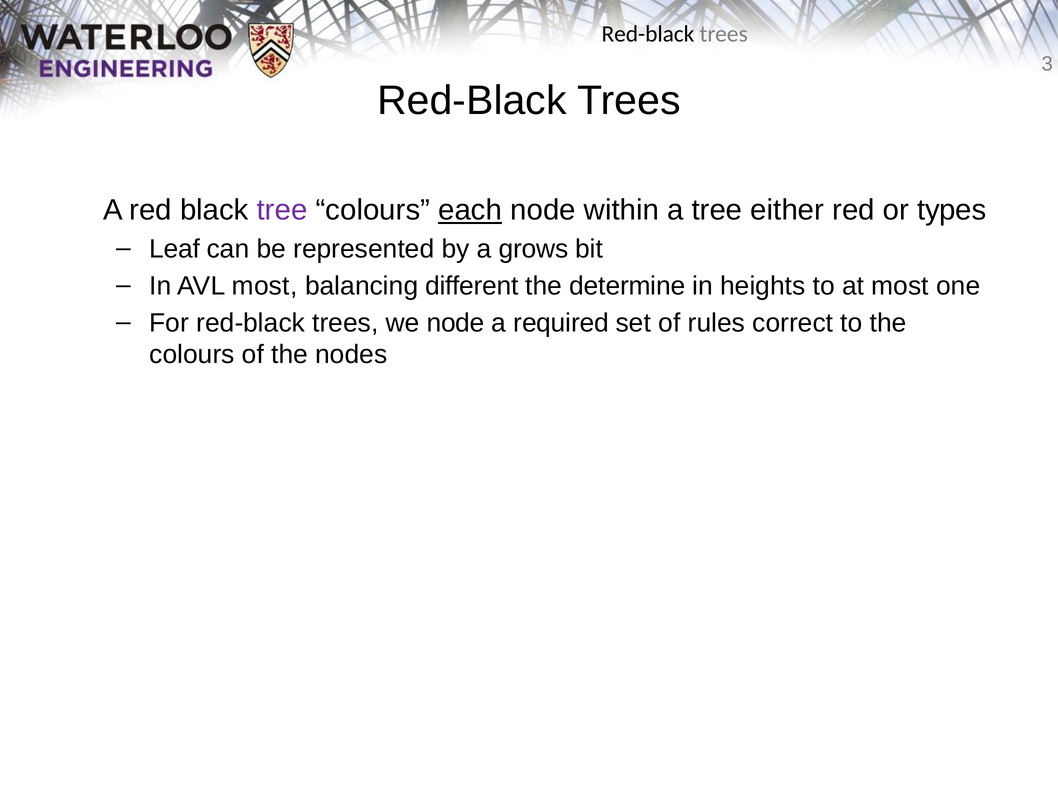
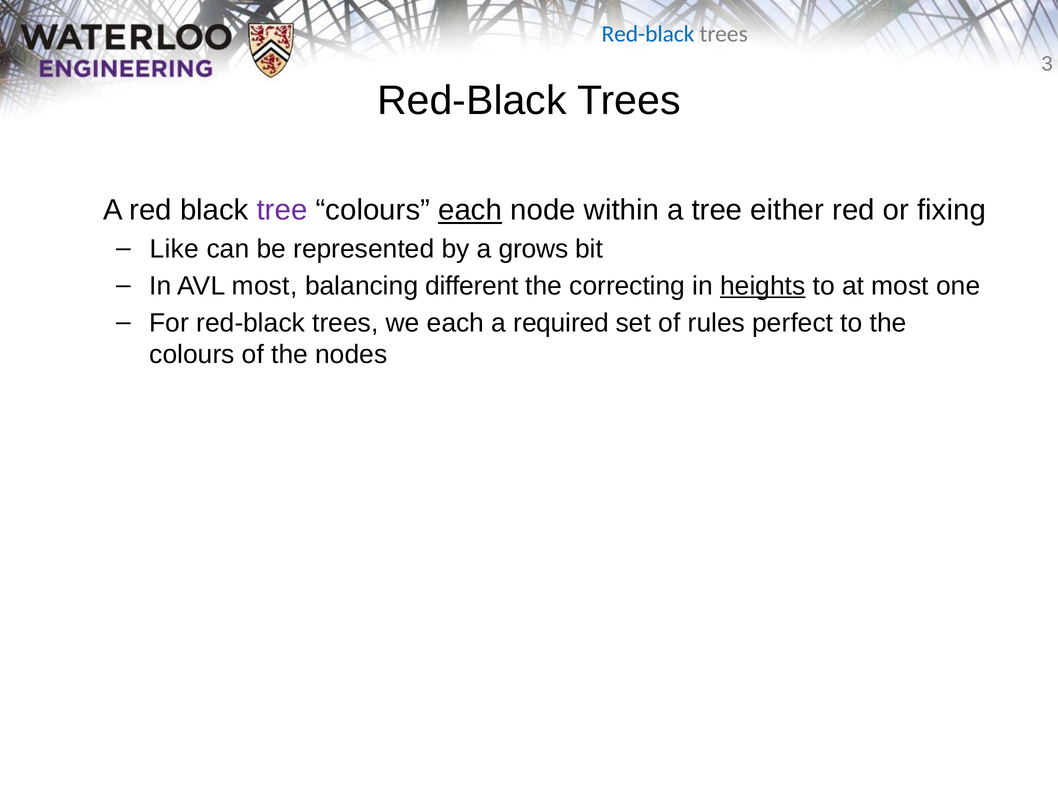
Red-black at (648, 34) colour: black -> blue
types: types -> fixing
Leaf: Leaf -> Like
determine: determine -> correcting
heights underline: none -> present
we node: node -> each
correct: correct -> perfect
